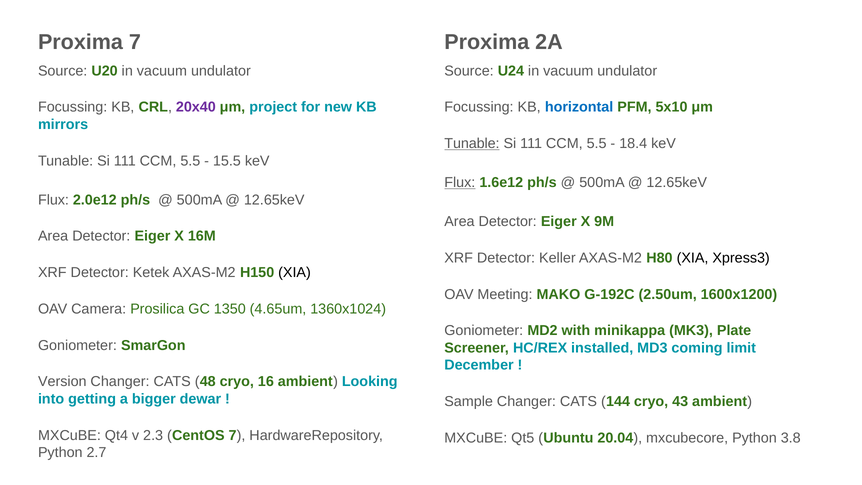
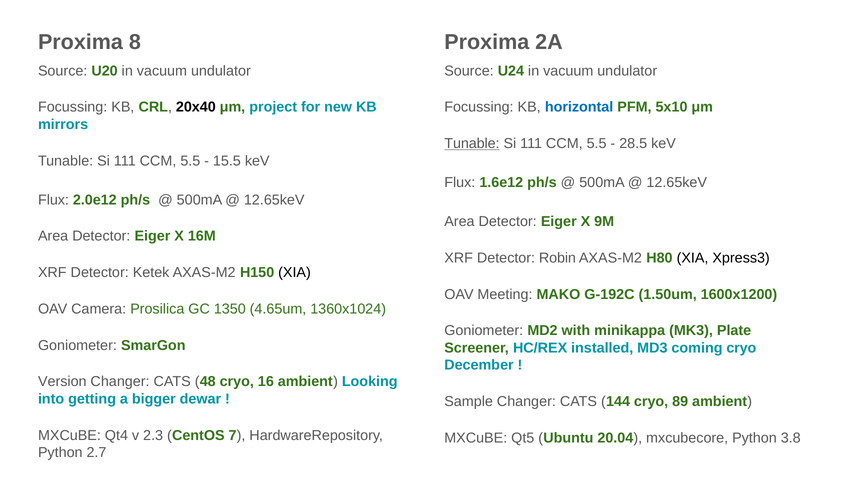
Proxima 7: 7 -> 8
20x40 colour: purple -> black
18.4: 18.4 -> 28.5
Flux at (460, 183) underline: present -> none
Keller: Keller -> Robin
2.50um: 2.50um -> 1.50um
coming limit: limit -> cryo
43: 43 -> 89
